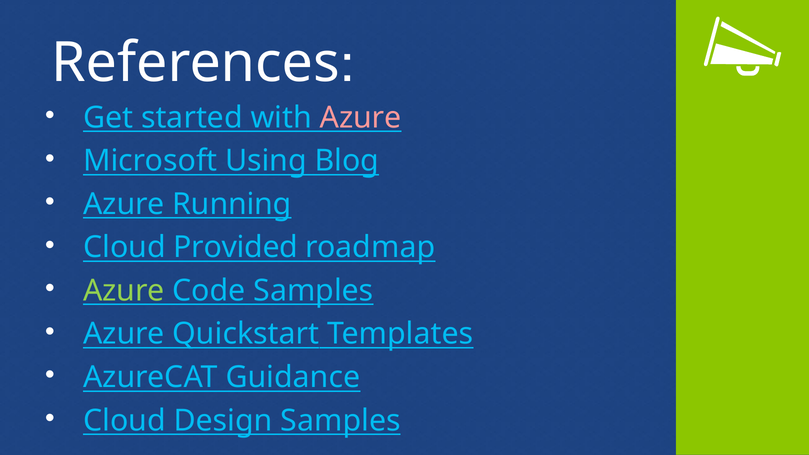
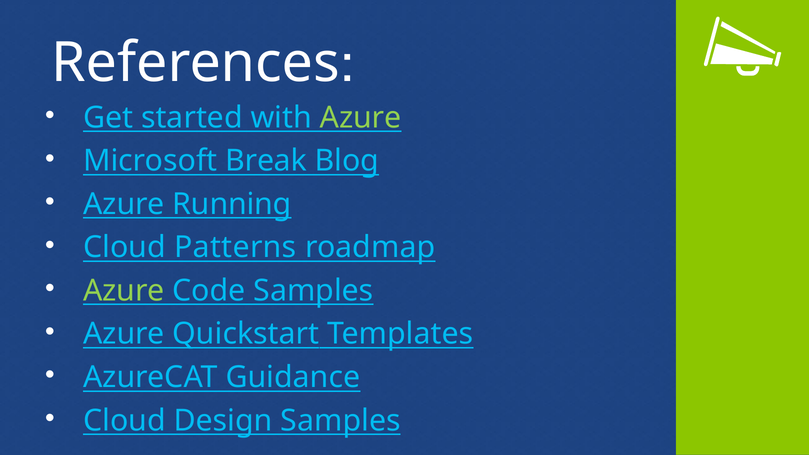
Azure at (361, 118) colour: pink -> light green
Using: Using -> Break
Provided: Provided -> Patterns
